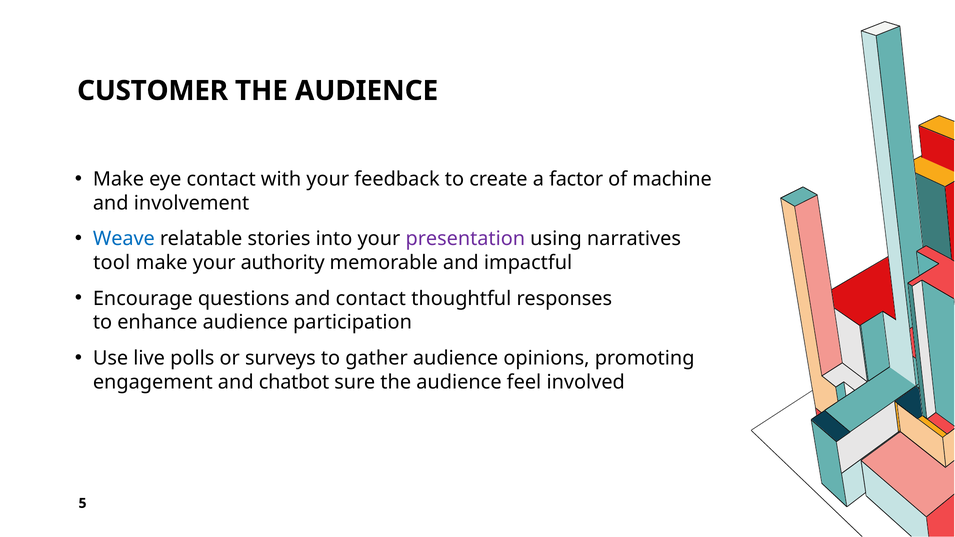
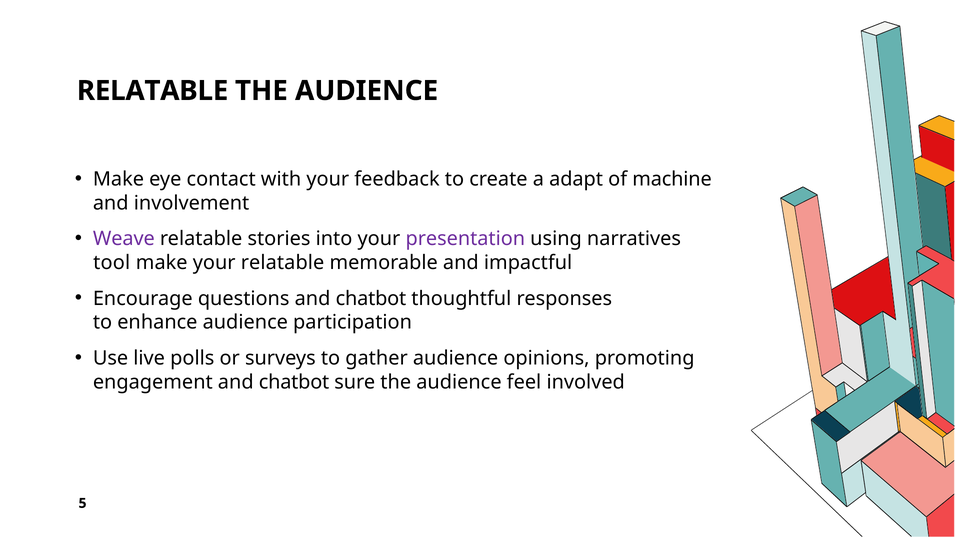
CUSTOMER at (153, 91): CUSTOMER -> RELATABLE
factor: factor -> adapt
Weave colour: blue -> purple
your authority: authority -> relatable
questions and contact: contact -> chatbot
